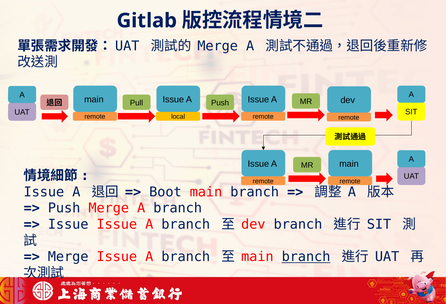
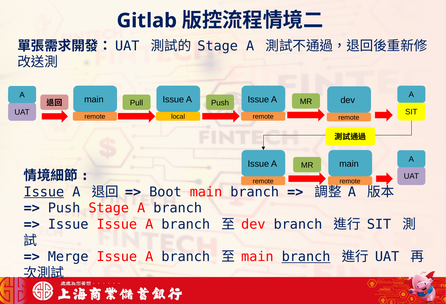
Merge at (218, 46): Merge -> Stage
Issue at (44, 192) underline: none -> present
Push Merge: Merge -> Stage
